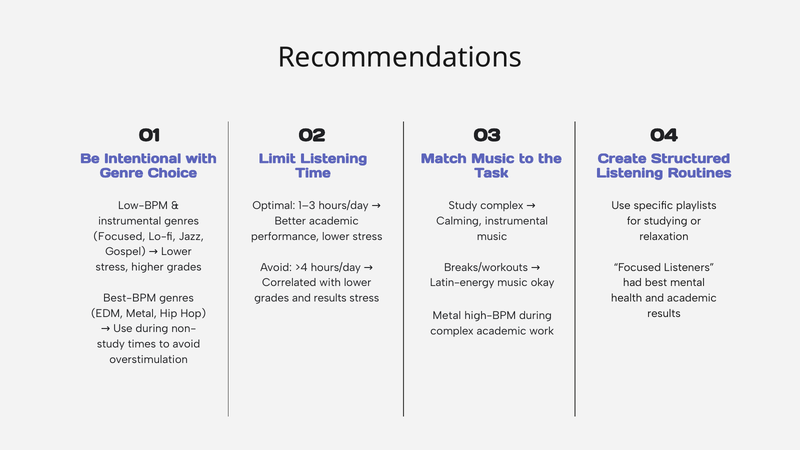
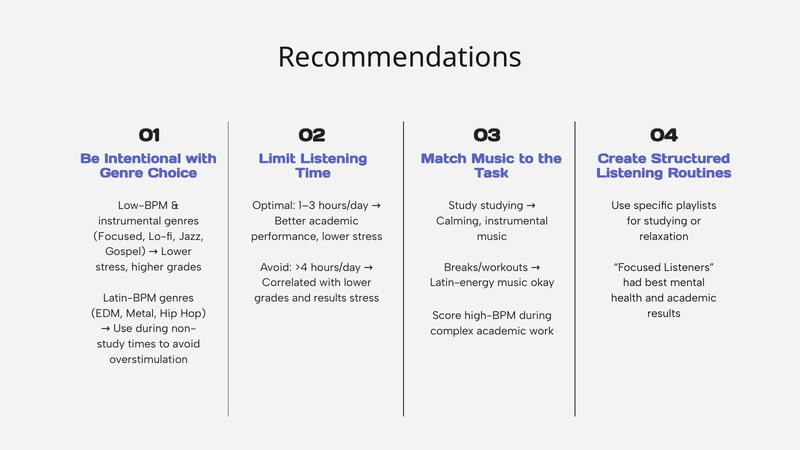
Study complex: complex -> studying
Best-BPM: Best-BPM -> Latin-BPM
Metal at (447, 316): Metal -> Score
